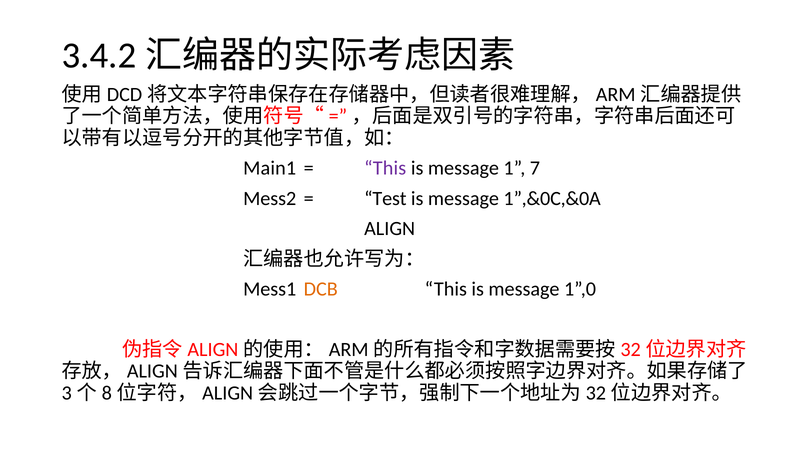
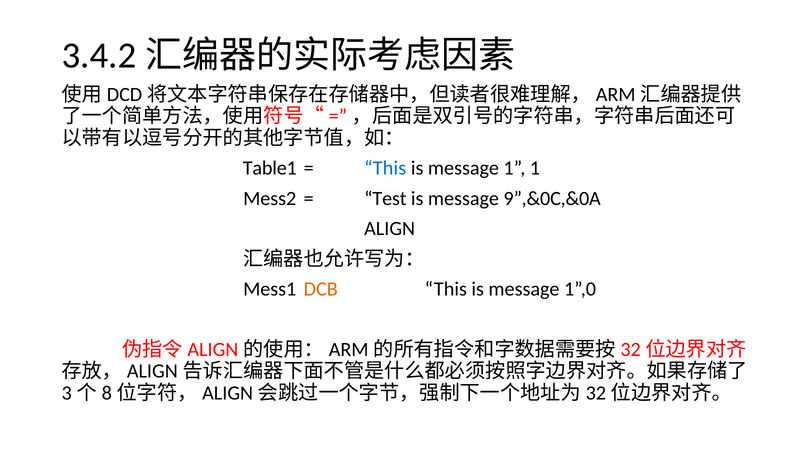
Main1: Main1 -> Table1
This at (385, 168) colour: purple -> blue
1 7: 7 -> 1
1”,&0C,&0A: 1”,&0C,&0A -> 9”,&0C,&0A
